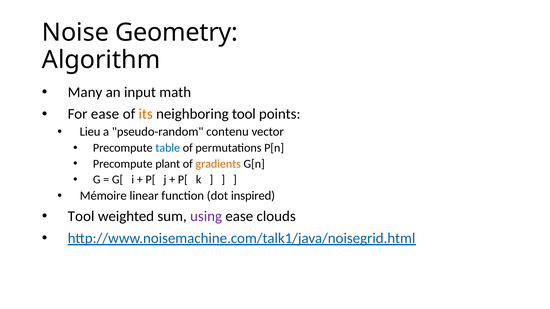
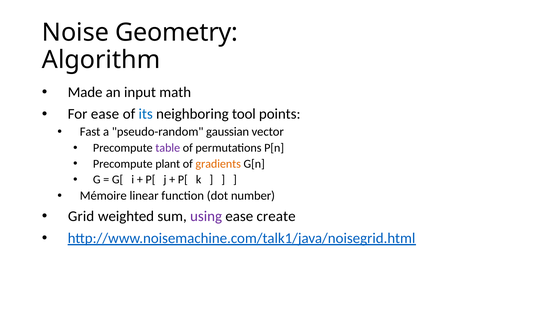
Many: Many -> Made
its colour: orange -> blue
Lieu: Lieu -> Fast
contenu: contenu -> gaussian
table colour: blue -> purple
inspired: inspired -> number
Tool at (81, 216): Tool -> Grid
clouds: clouds -> create
